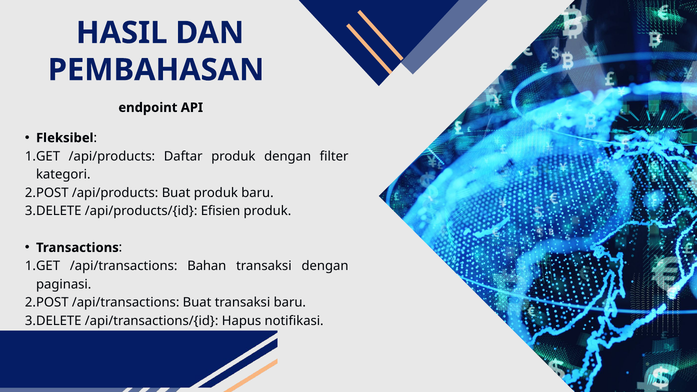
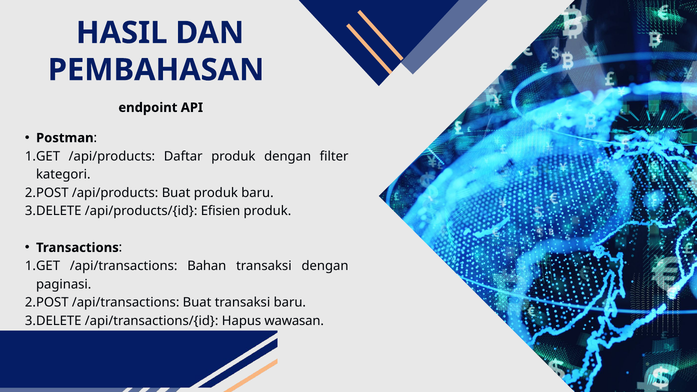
Fleksibel: Fleksibel -> Postman
notifikasi: notifikasi -> wawasan
